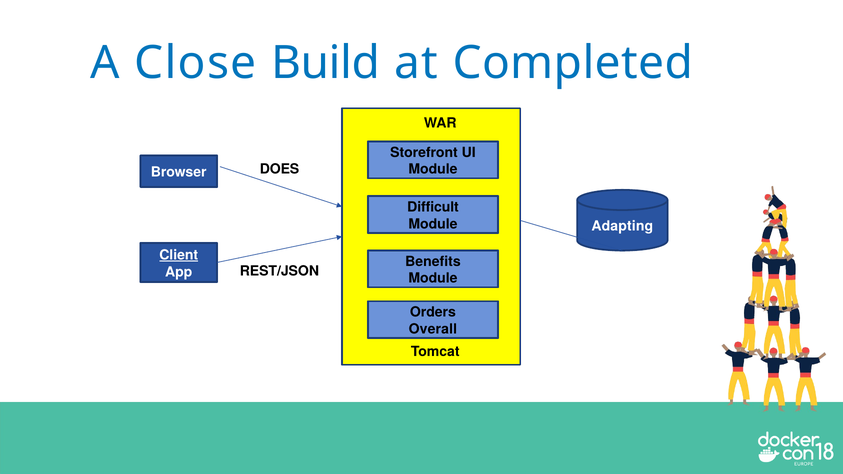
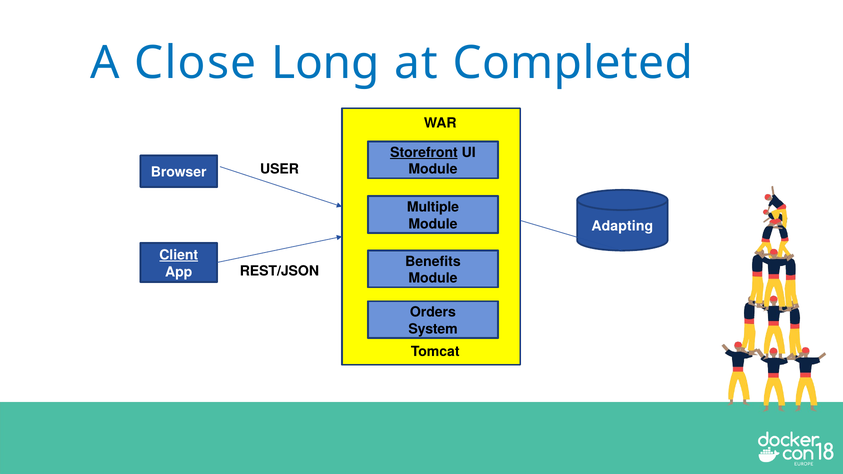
Build: Build -> Long
Storefront underline: none -> present
DOES: DOES -> USER
Difficult: Difficult -> Multiple
Overall: Overall -> System
